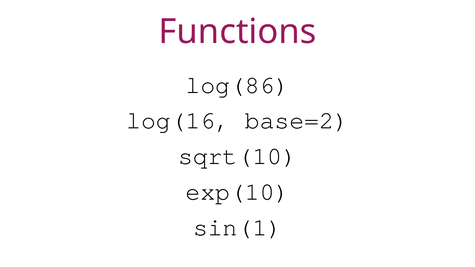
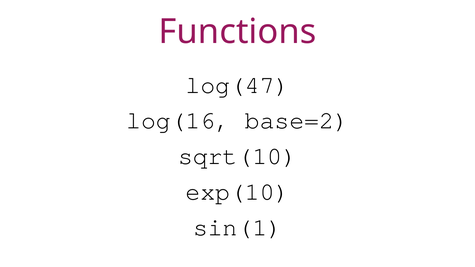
log(86: log(86 -> log(47
